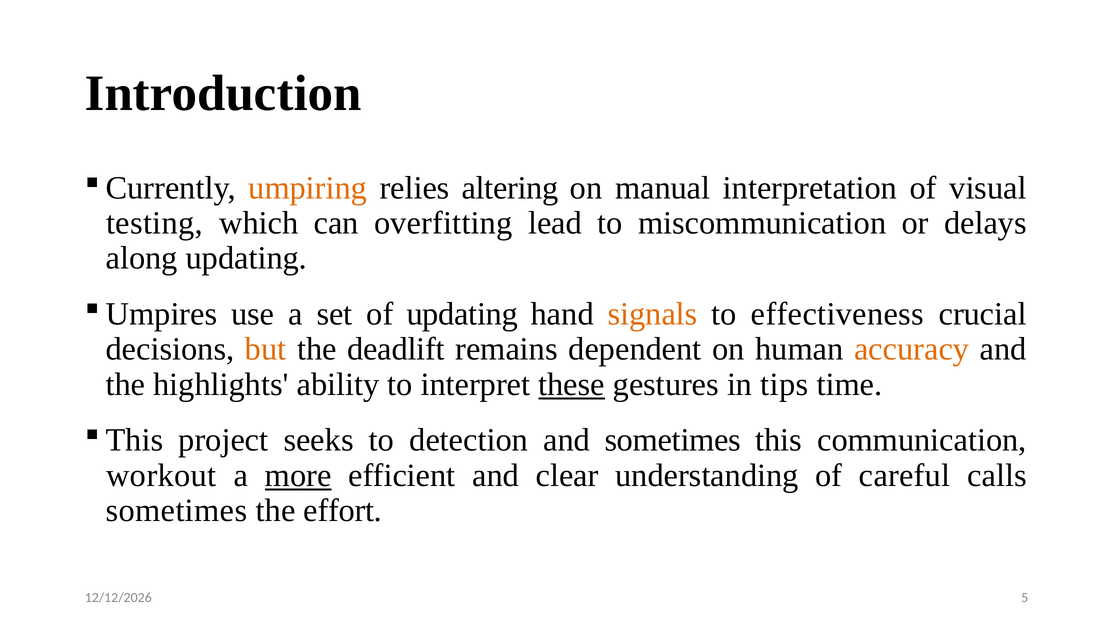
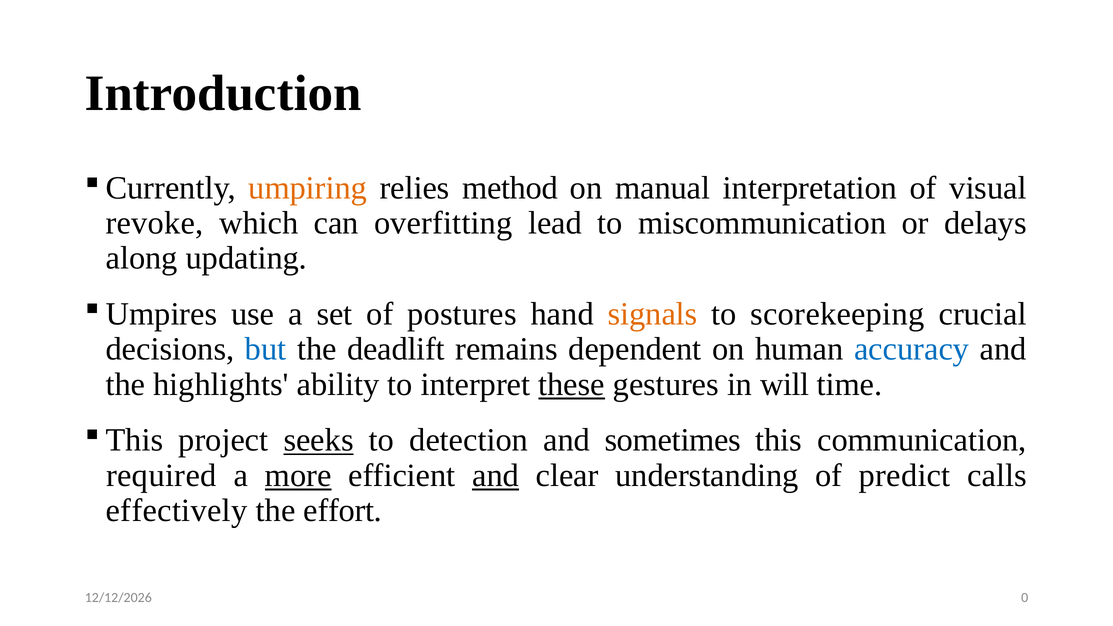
altering: altering -> method
testing: testing -> revoke
of updating: updating -> postures
effectiveness: effectiveness -> scorekeeping
but colour: orange -> blue
accuracy colour: orange -> blue
tips: tips -> will
seeks underline: none -> present
workout: workout -> required
and at (496, 475) underline: none -> present
careful: careful -> predict
sometimes at (177, 510): sometimes -> effectively
5: 5 -> 0
